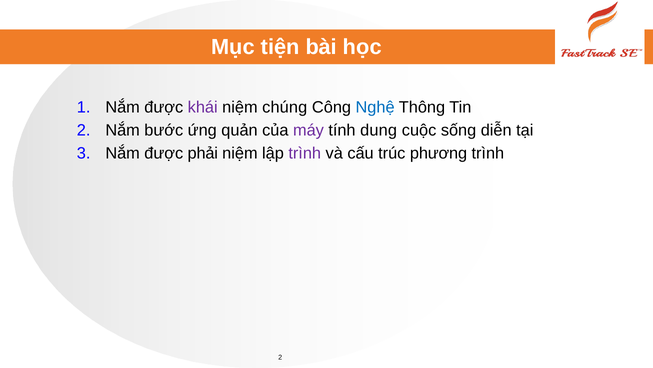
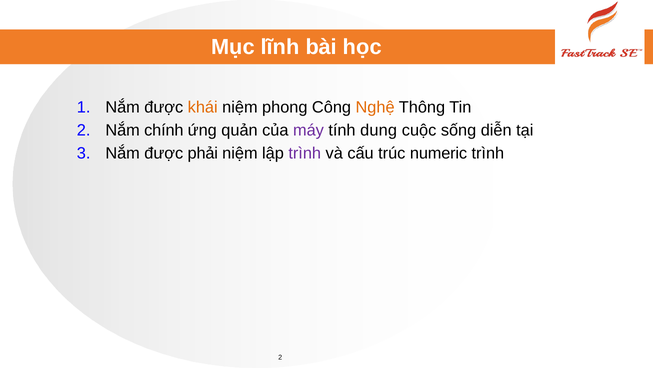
tiện: tiện -> lĩnh
khái colour: purple -> orange
chúng: chúng -> phong
Nghệ colour: blue -> orange
bước: bước -> chính
phương: phương -> numeric
